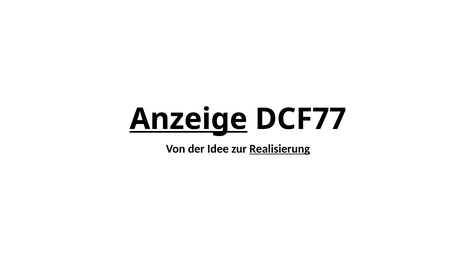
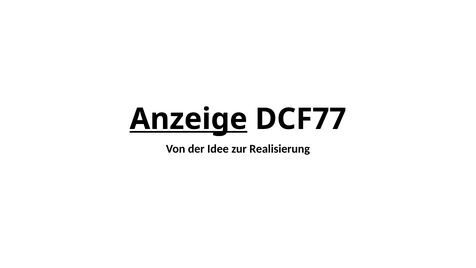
Realisierung underline: present -> none
